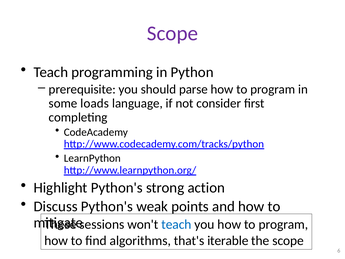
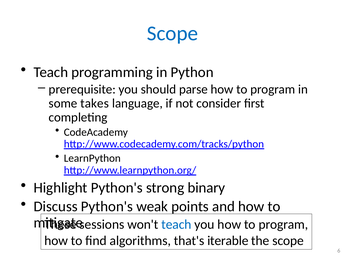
Scope at (172, 33) colour: purple -> blue
loads: loads -> takes
action: action -> binary
